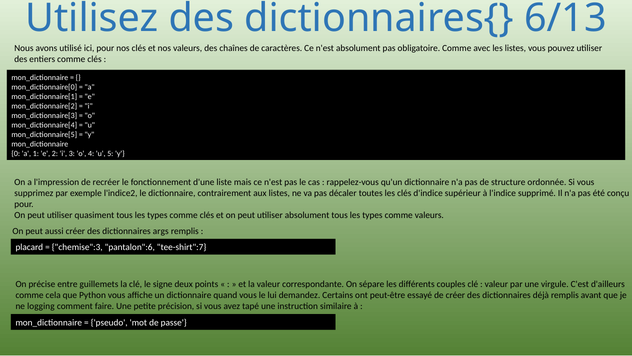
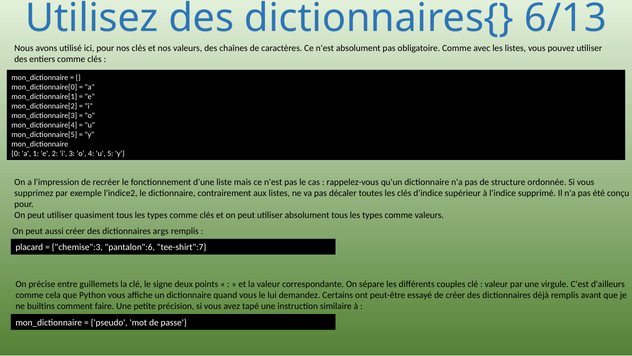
logging: logging -> builtins
